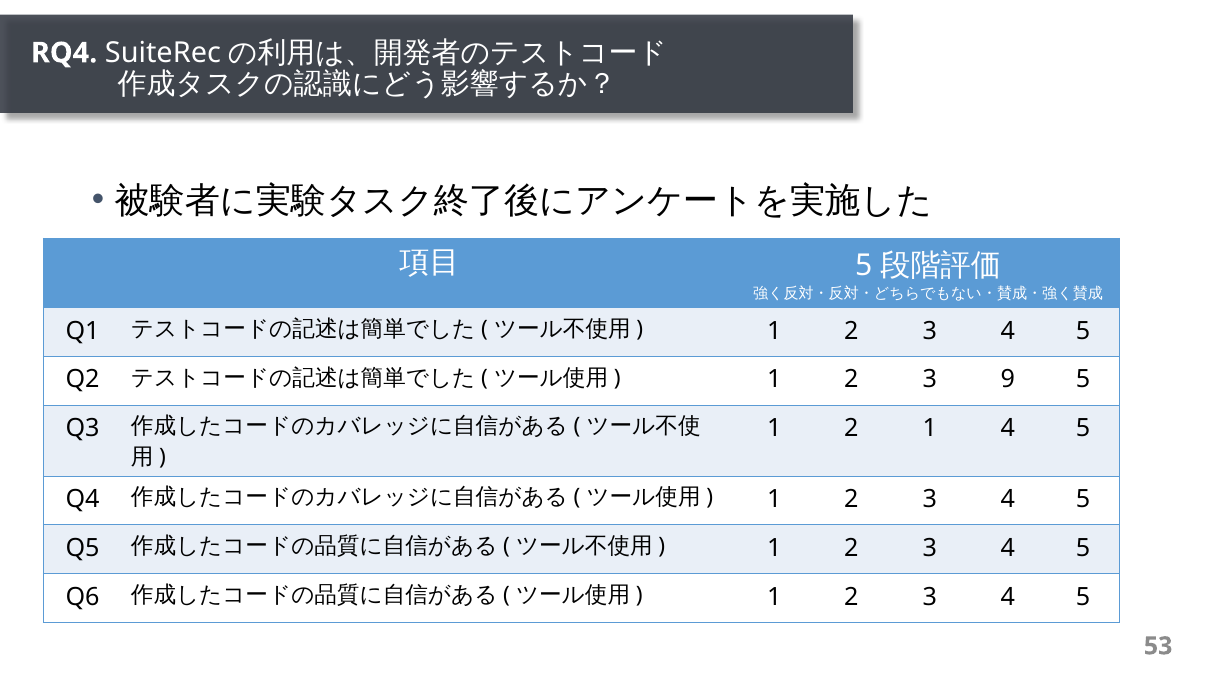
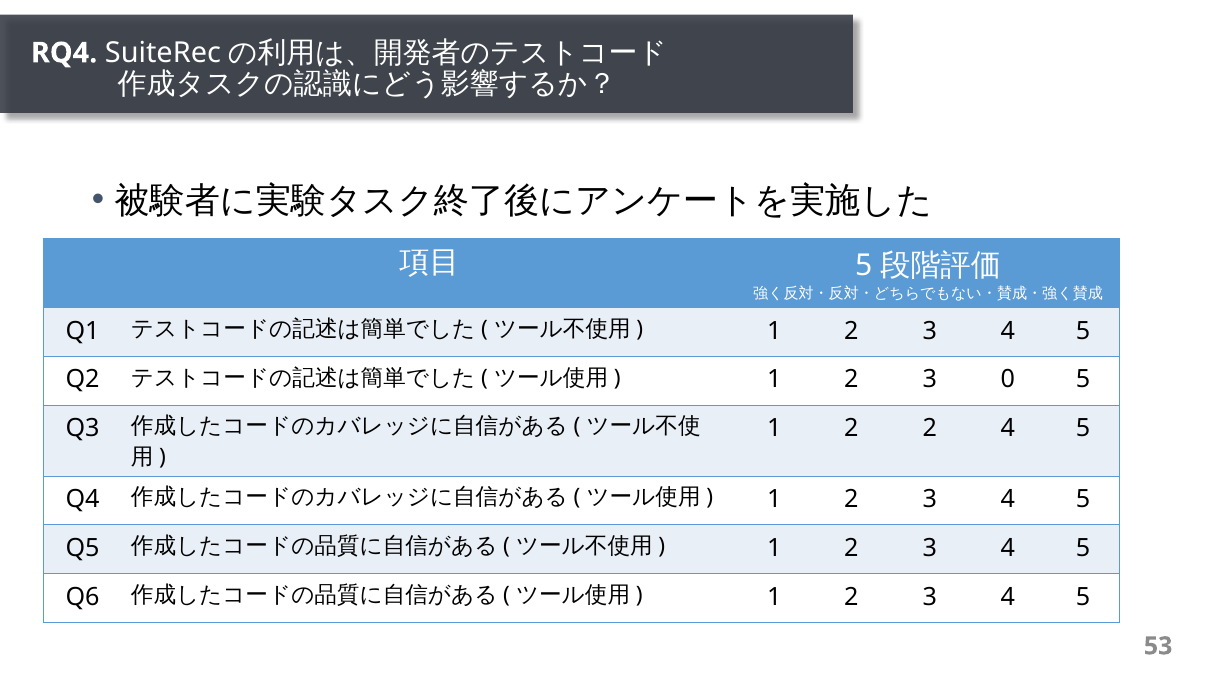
9: 9 -> 0
2 1: 1 -> 2
